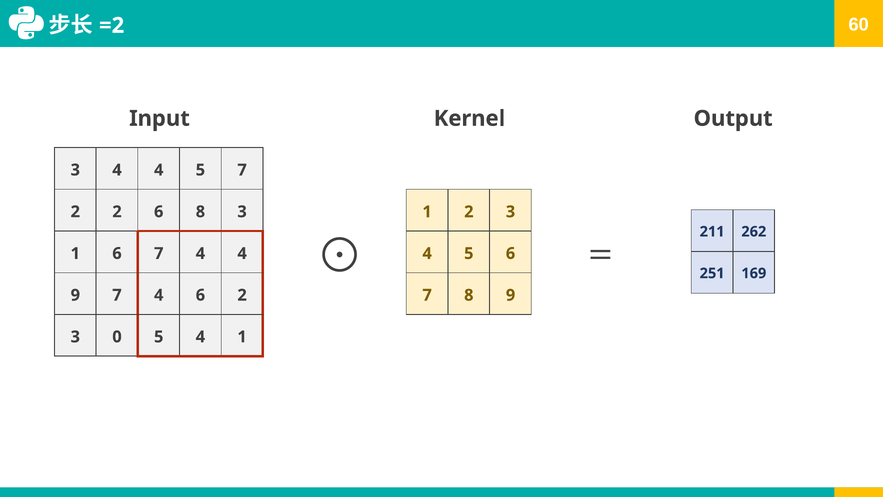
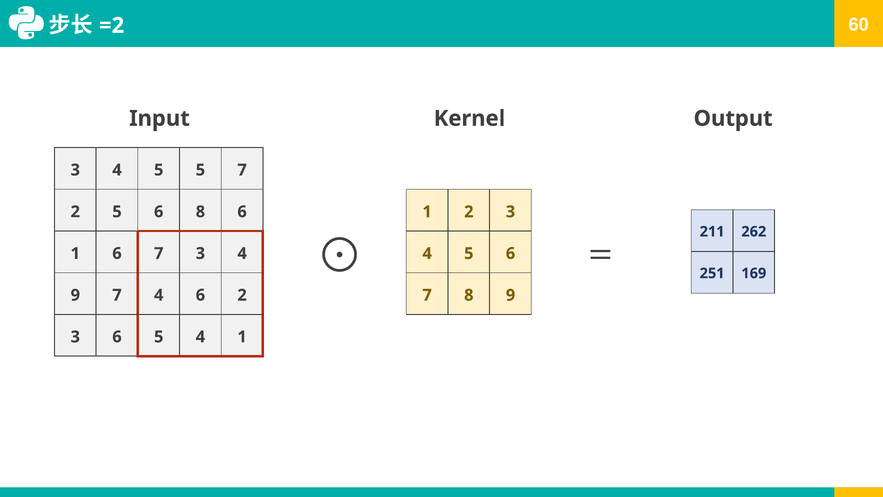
4 at (159, 170): 4 -> 5
2 2: 2 -> 5
8 3: 3 -> 6
6 7 4: 4 -> 3
3 0: 0 -> 6
